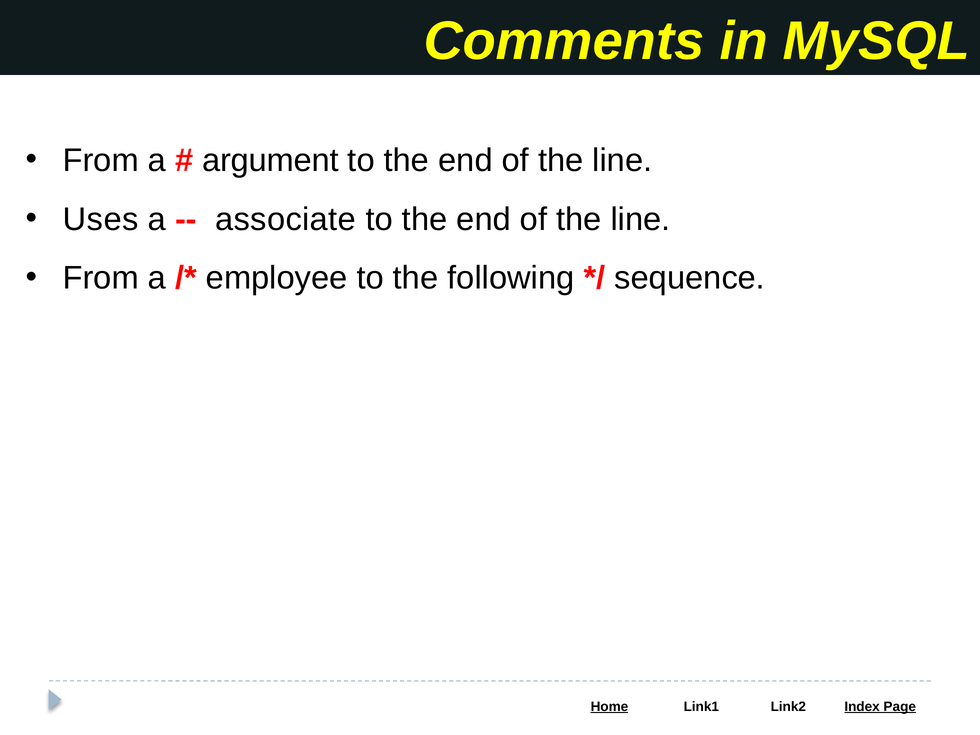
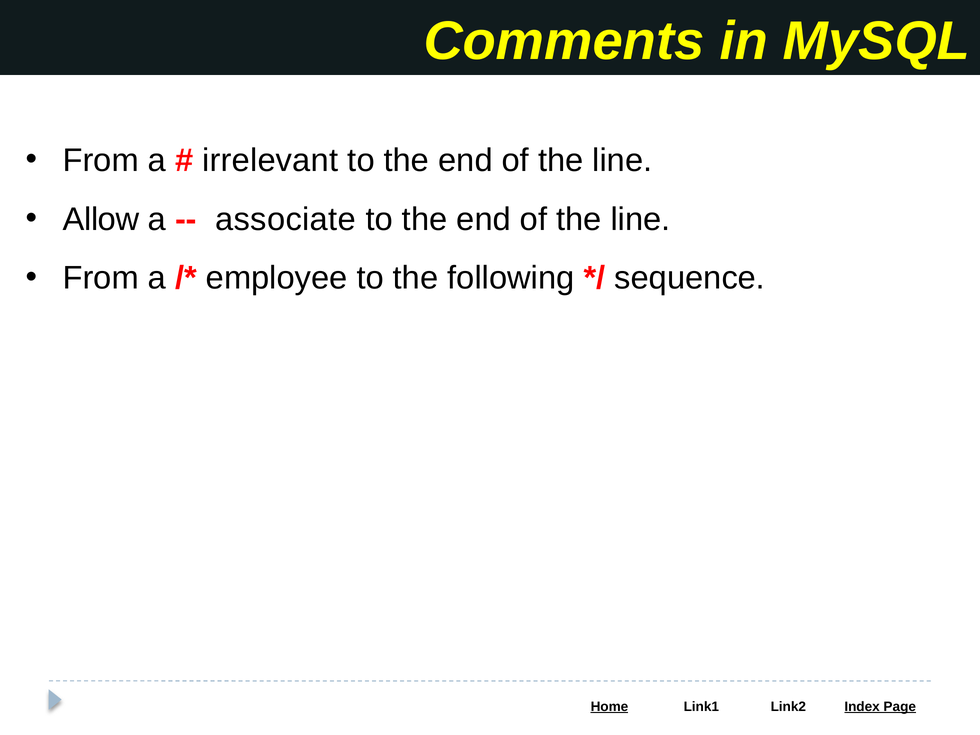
argument: argument -> irrelevant
Uses: Uses -> Allow
